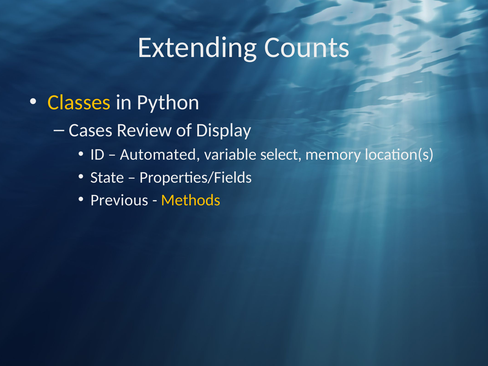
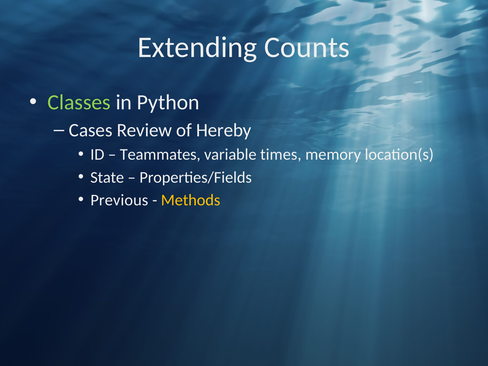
Classes colour: yellow -> light green
Display: Display -> Hereby
Automated: Automated -> Teammates
select: select -> times
